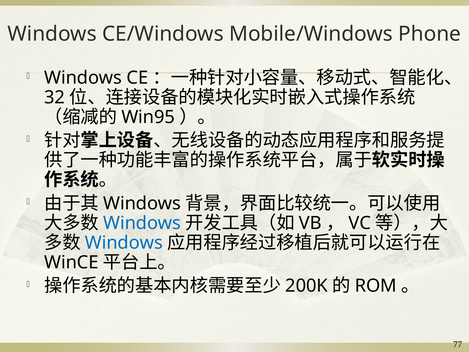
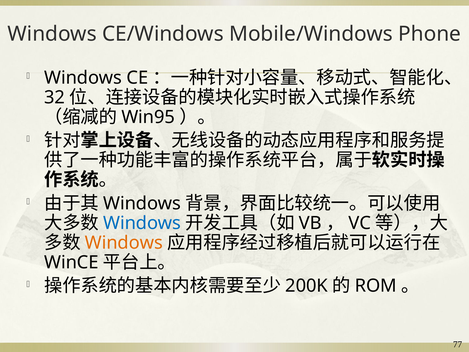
Windows at (124, 243) colour: blue -> orange
